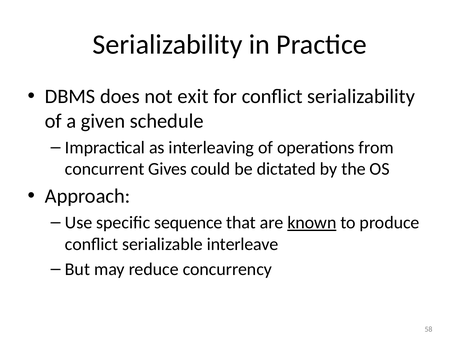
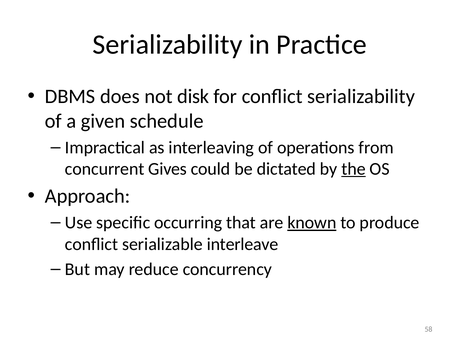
exit: exit -> disk
the underline: none -> present
sequence: sequence -> occurring
